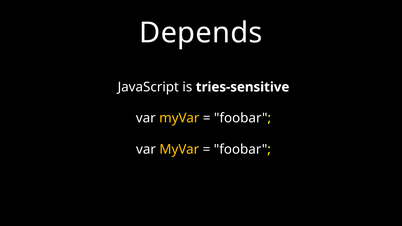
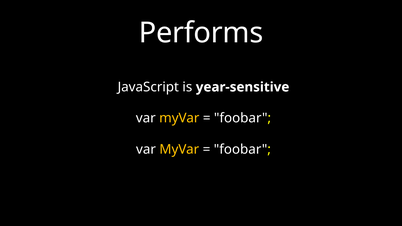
Depends: Depends -> Performs
tries-sensitive: tries-sensitive -> year-sensitive
